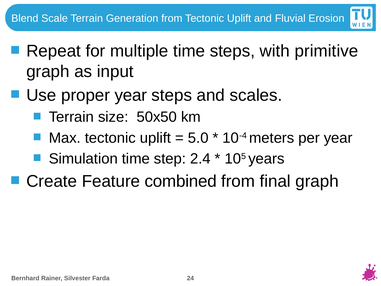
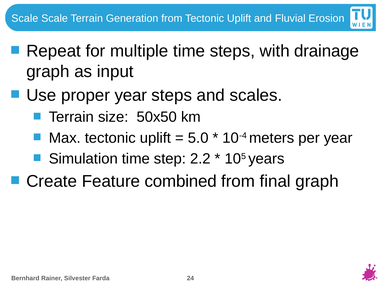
Blend at (25, 18): Blend -> Scale
primitive: primitive -> drainage
2.4: 2.4 -> 2.2
